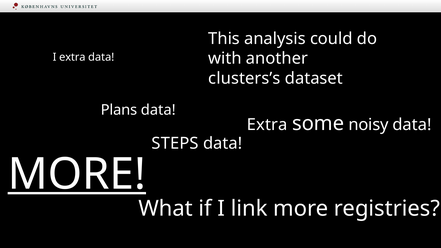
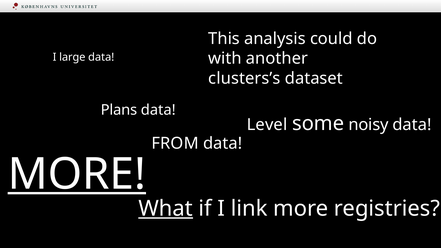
I extra: extra -> large
Extra at (267, 125): Extra -> Level
STEPS: STEPS -> FROM
What underline: none -> present
